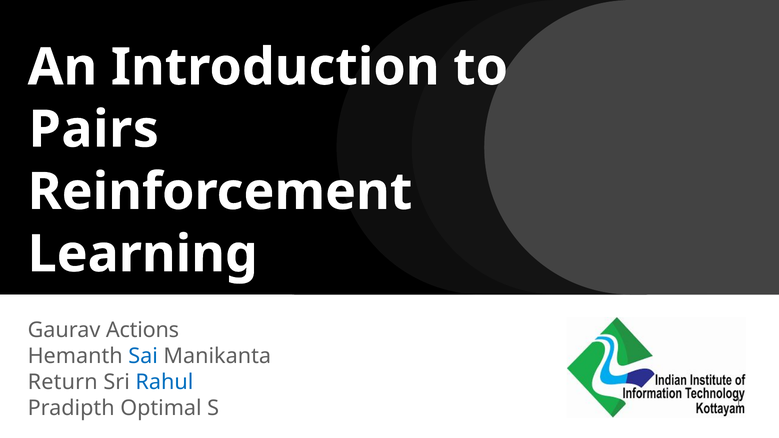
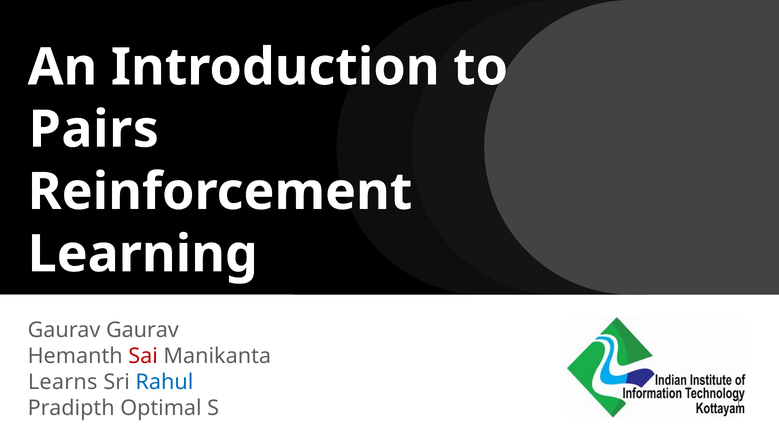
Gaurav Actions: Actions -> Gaurav
Sai colour: blue -> red
Return: Return -> Learns
